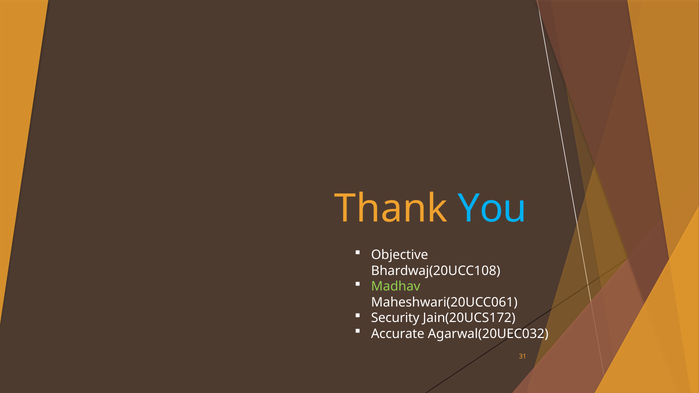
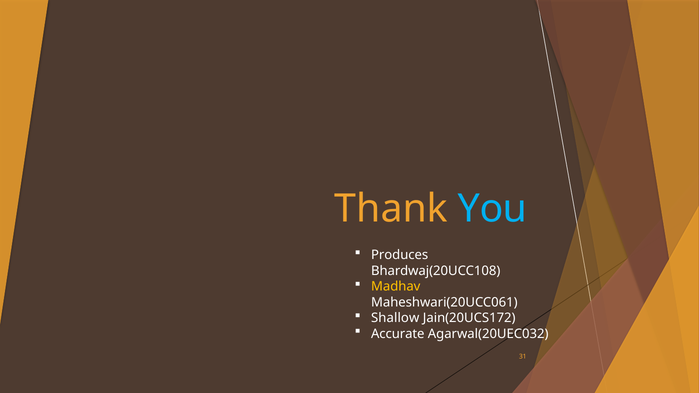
Objective: Objective -> Produces
Madhav colour: light green -> yellow
Security: Security -> Shallow
